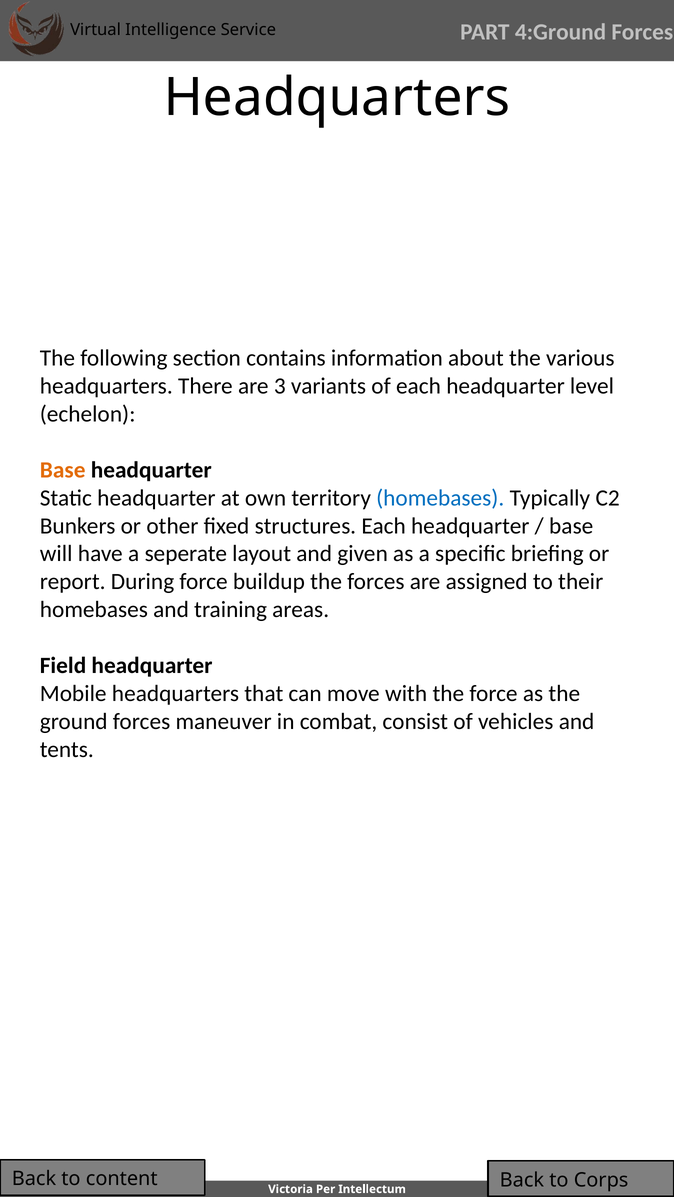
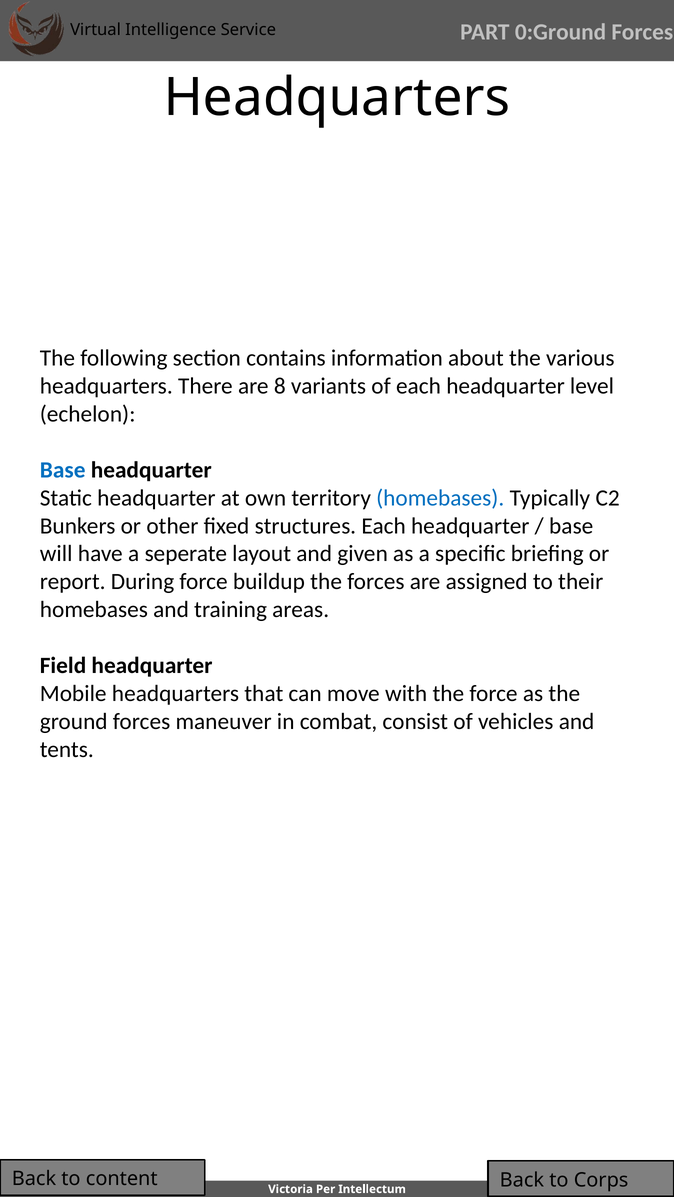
4:Ground: 4:Ground -> 0:Ground
3: 3 -> 8
Base at (63, 470) colour: orange -> blue
